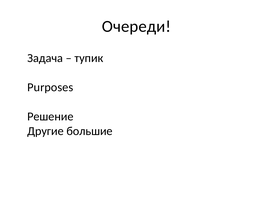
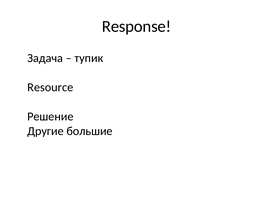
Очереди: Очереди -> Response
Purposes: Purposes -> Resource
